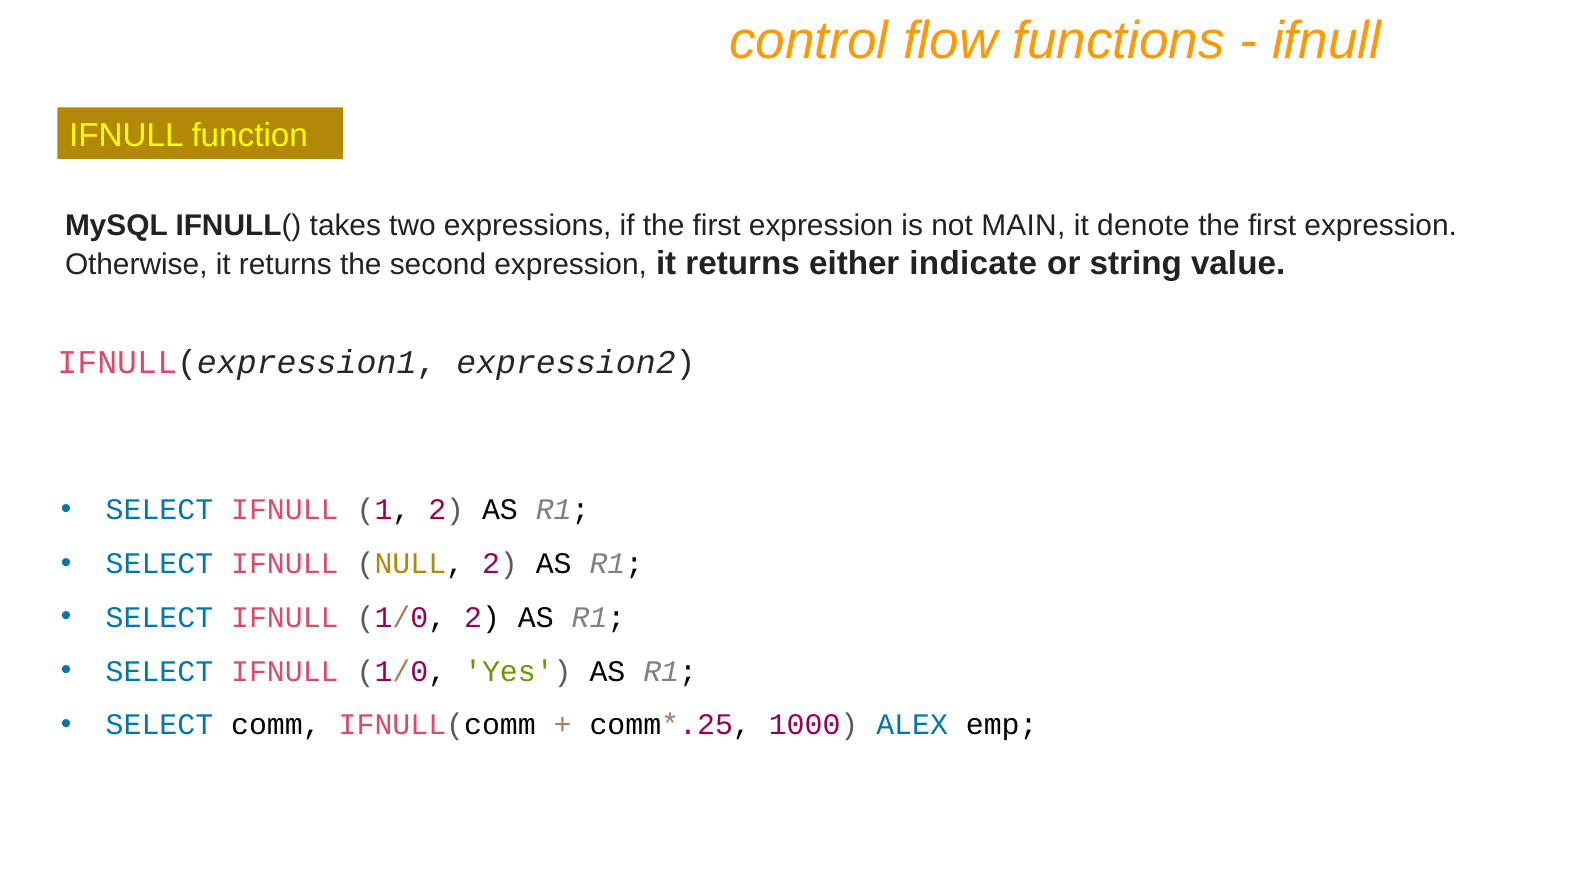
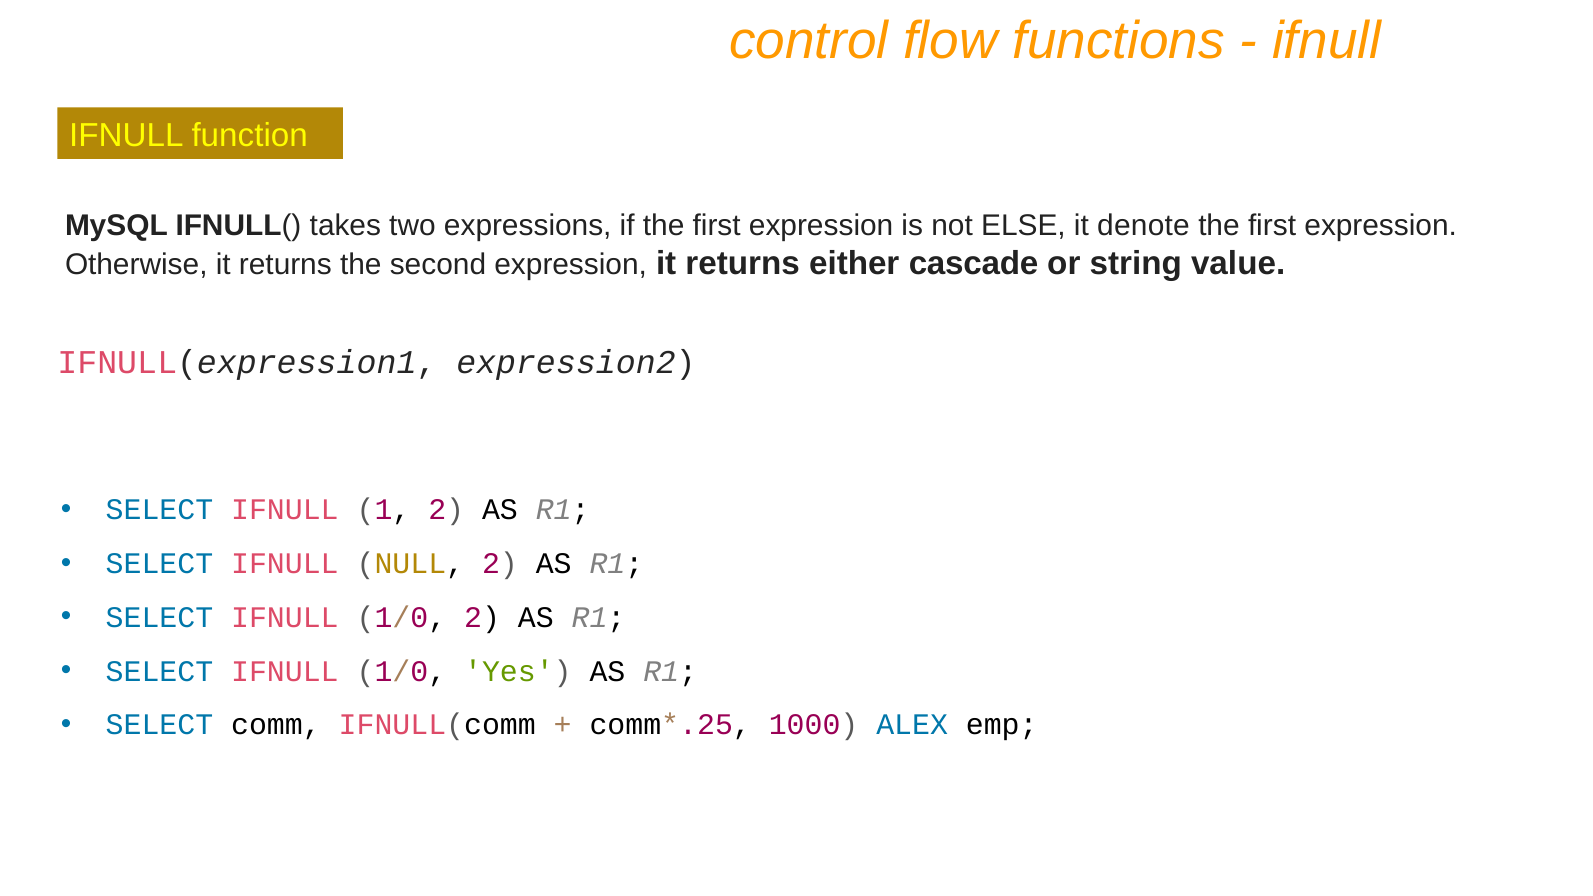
MAIN: MAIN -> ELSE
indicate: indicate -> cascade
